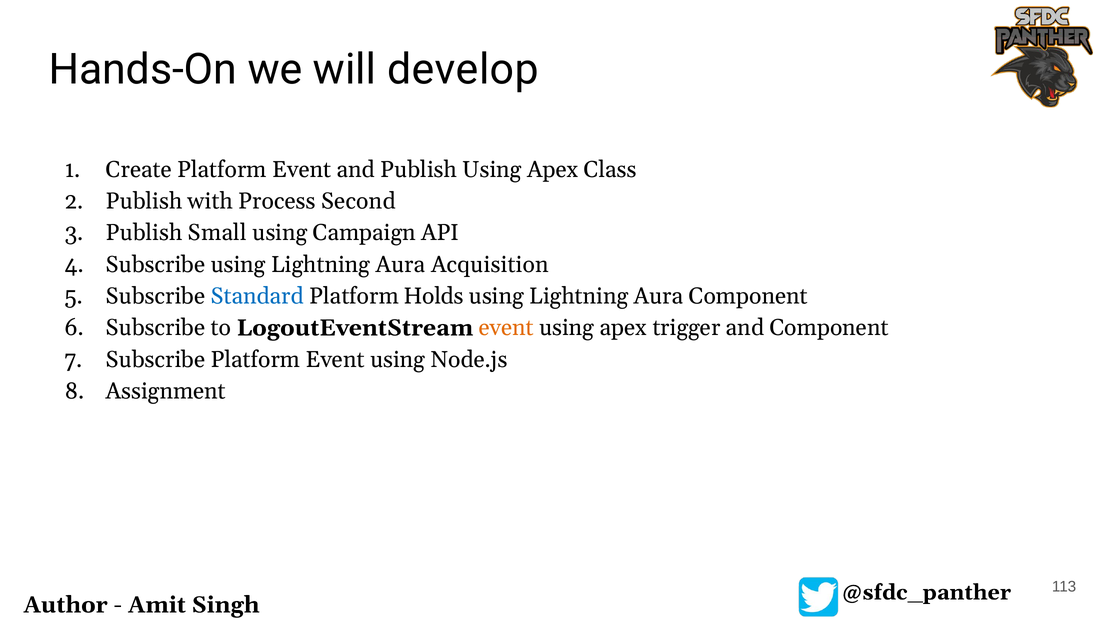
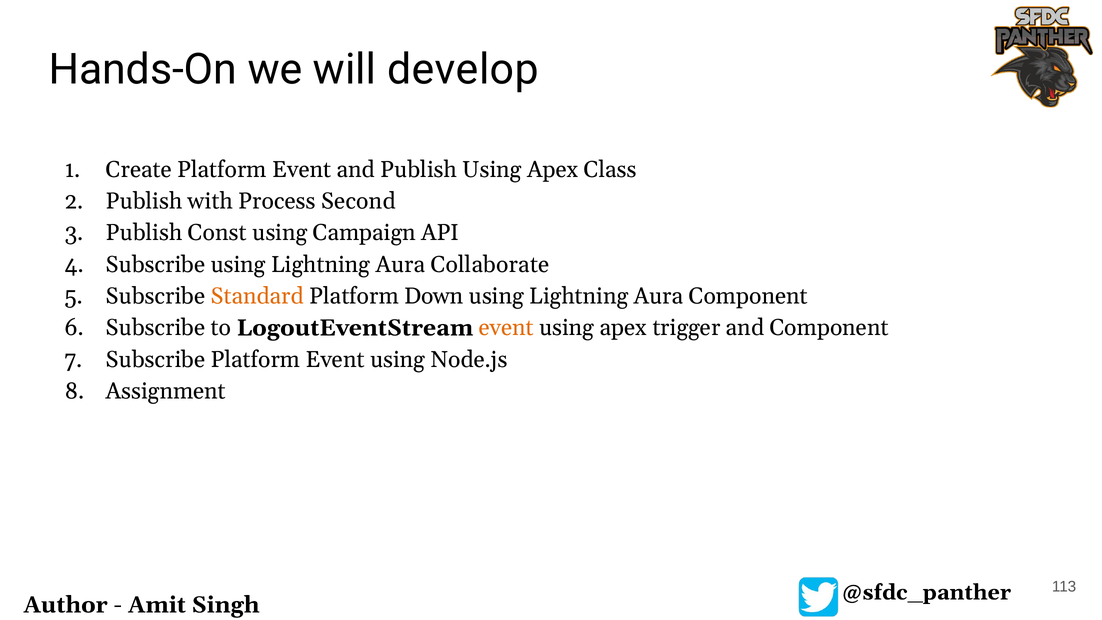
Small: Small -> Const
Acquisition: Acquisition -> Collaborate
Standard colour: blue -> orange
Holds: Holds -> Down
